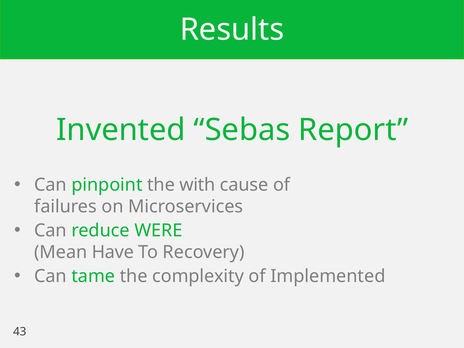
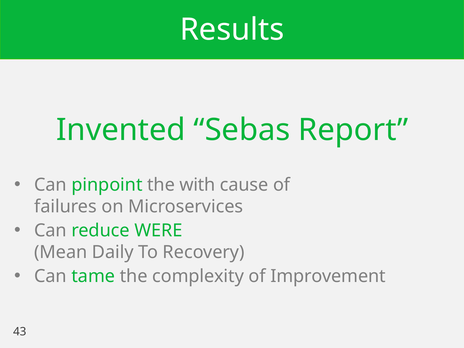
Have: Have -> Daily
Implemented: Implemented -> Improvement
